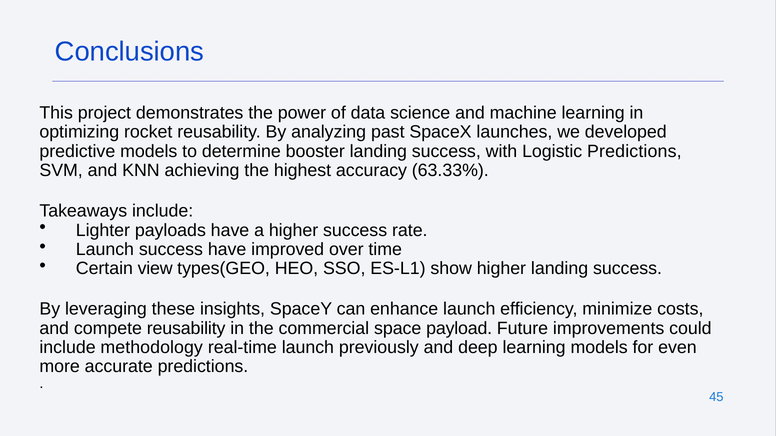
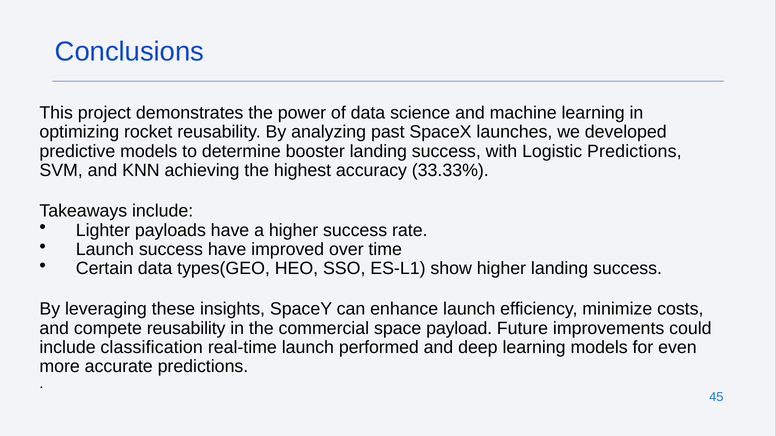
63.33%: 63.33% -> 33.33%
Certain view: view -> data
methodology: methodology -> classification
previously: previously -> performed
